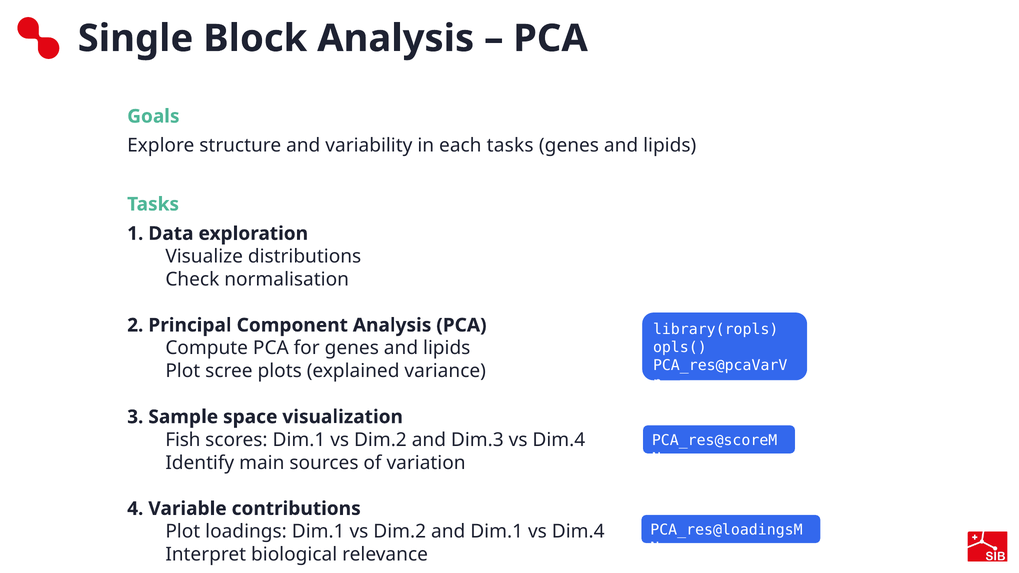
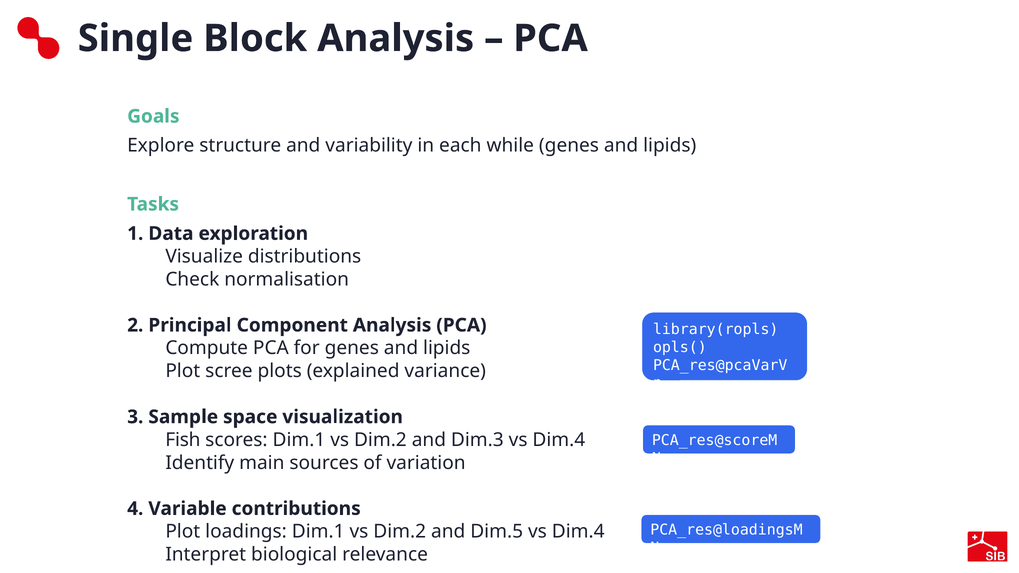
each tasks: tasks -> while
and Dim.1: Dim.1 -> Dim.5
